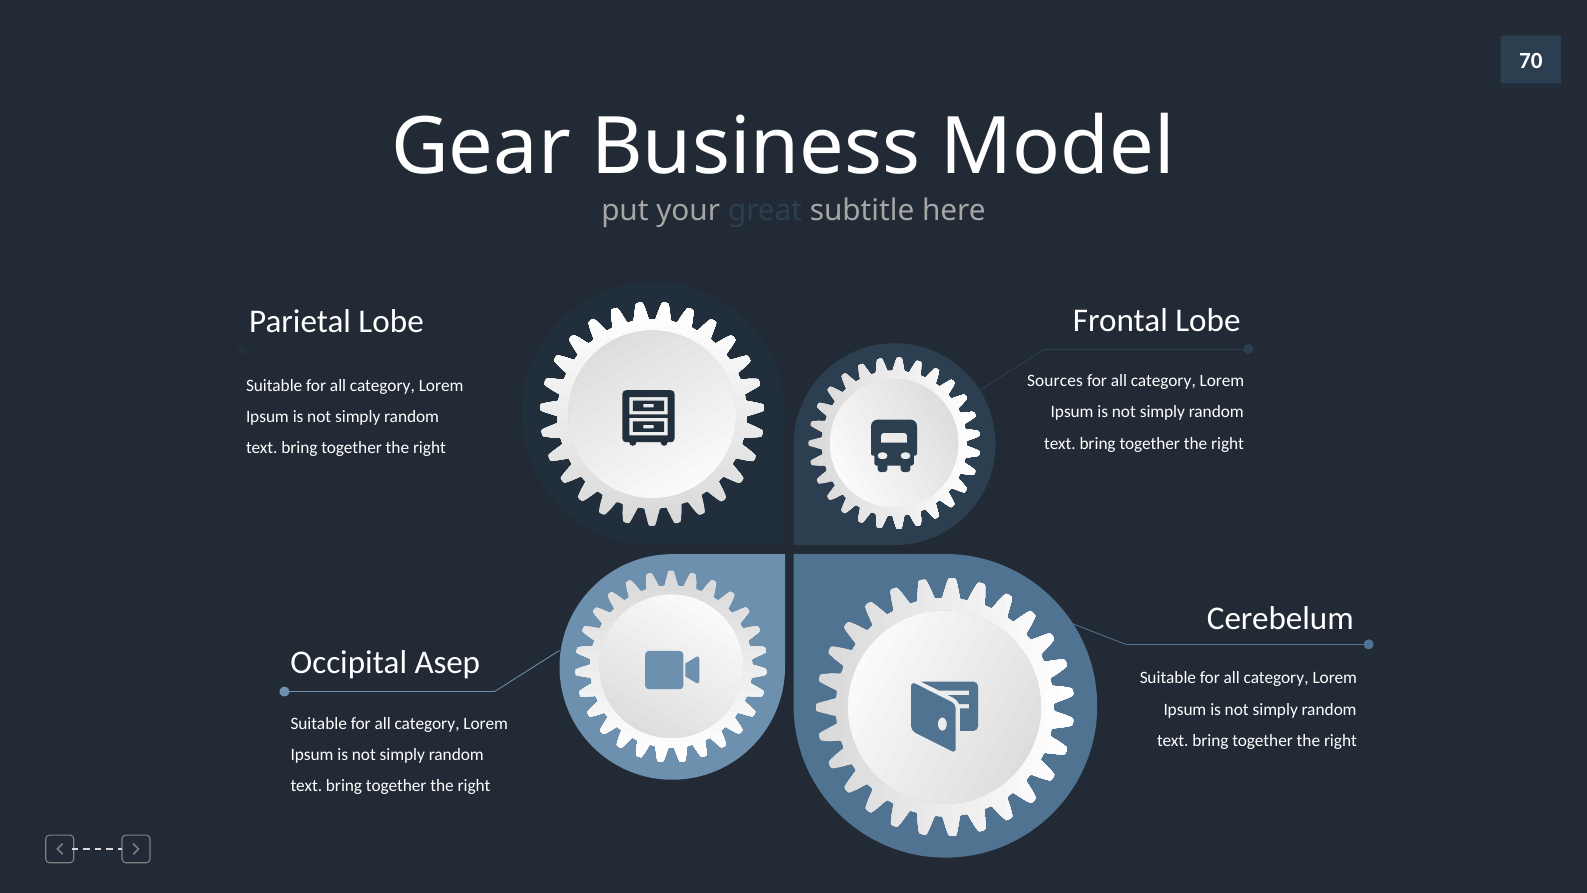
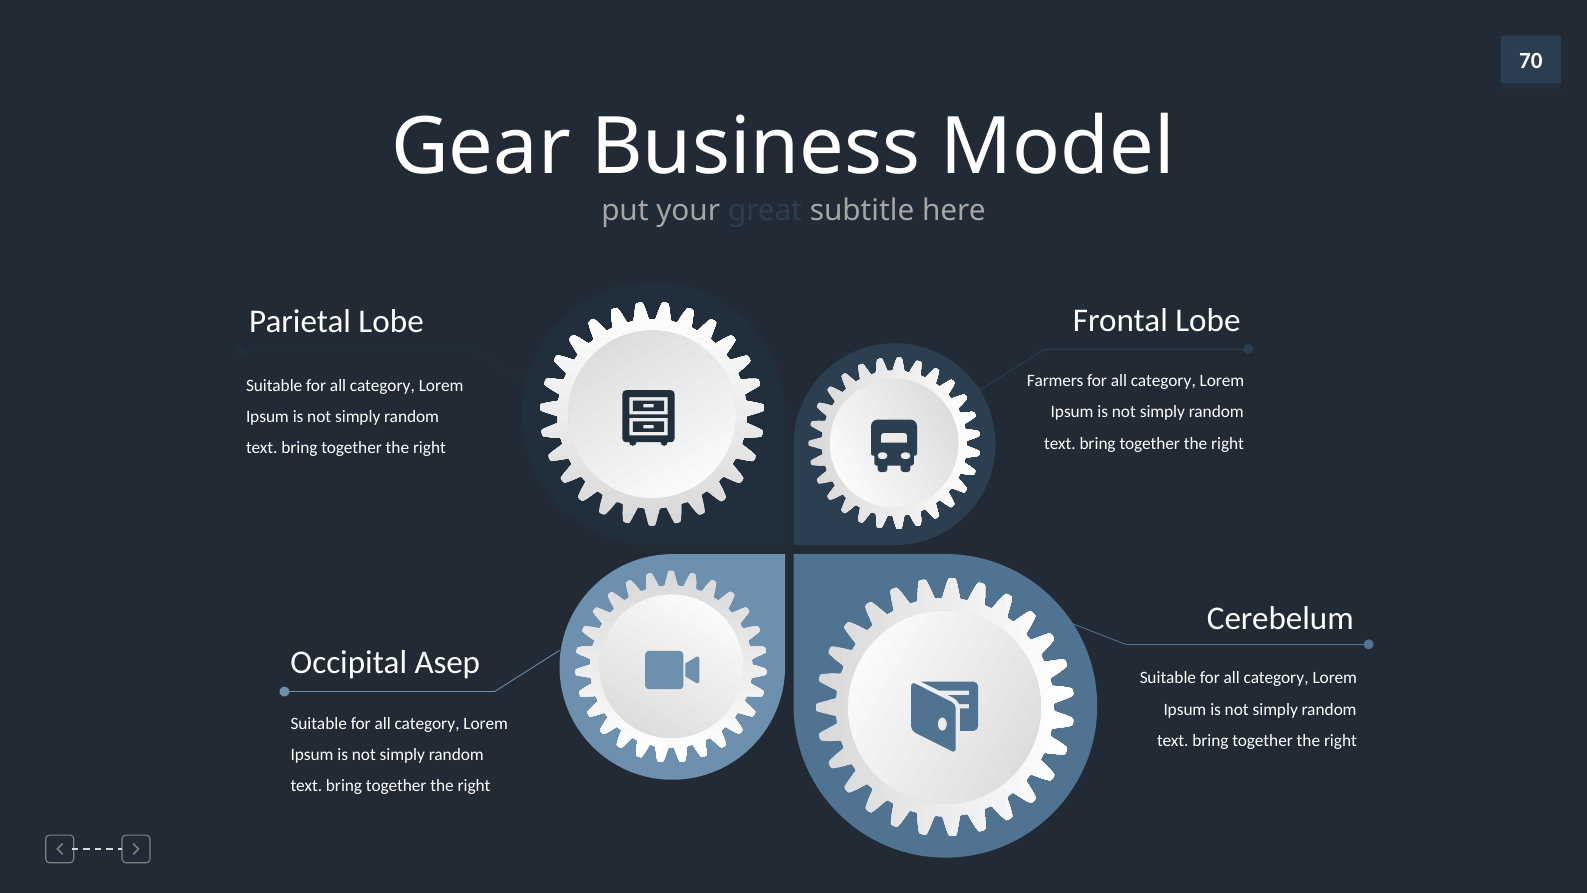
Sources: Sources -> Farmers
